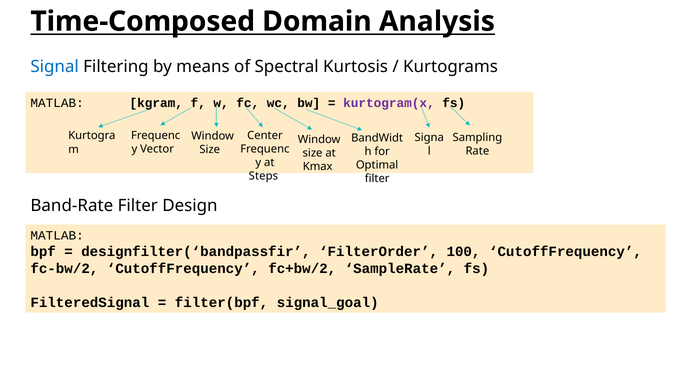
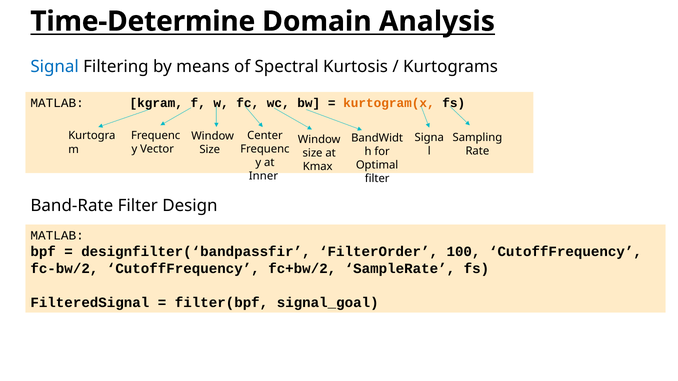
Time-Composed: Time-Composed -> Time-Determine
kurtogram(x colour: purple -> orange
Steps: Steps -> Inner
